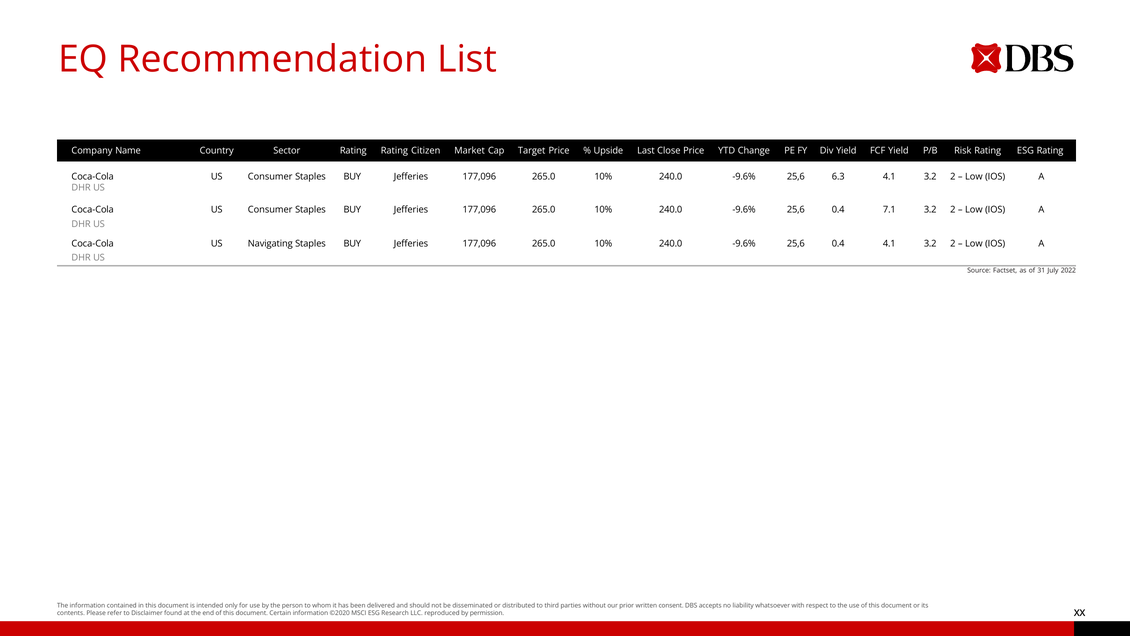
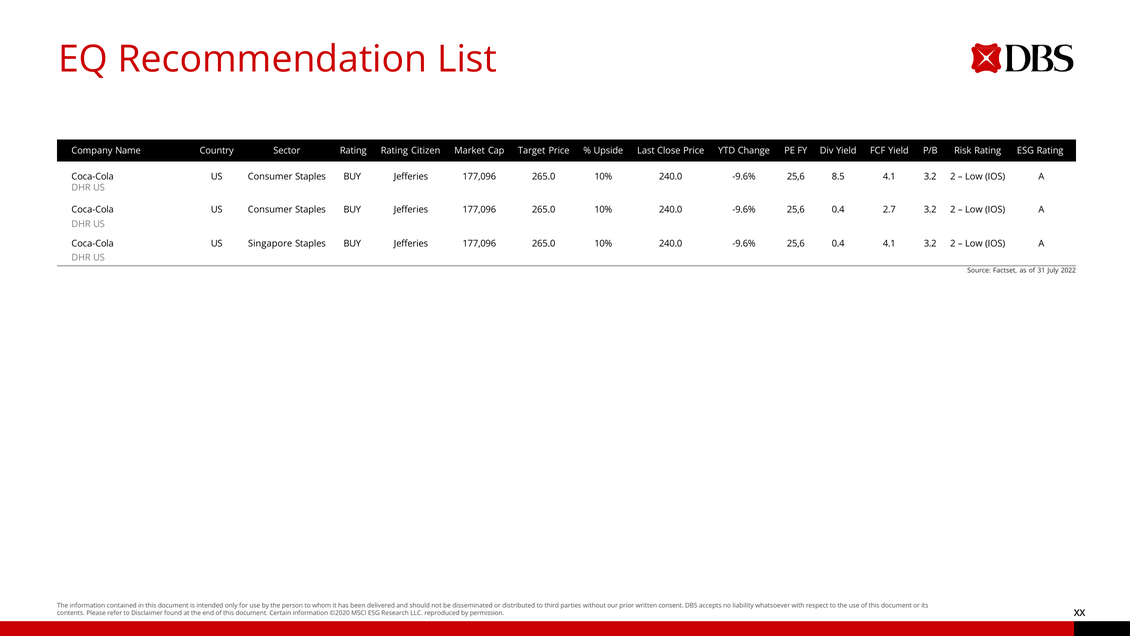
6.3: 6.3 -> 8.5
7.1: 7.1 -> 2.7
Navigating: Navigating -> Singapore
